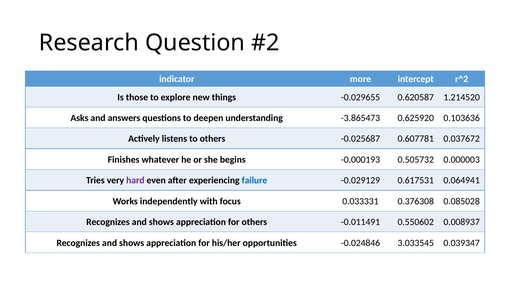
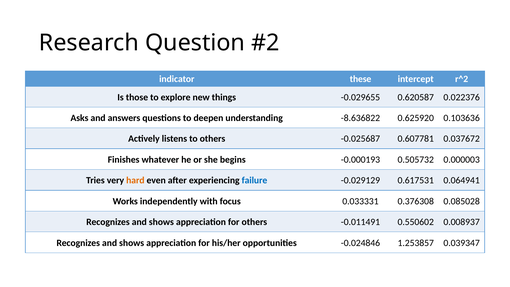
more: more -> these
1.214520: 1.214520 -> 0.022376
-3.865473: -3.865473 -> -8.636822
hard colour: purple -> orange
3.033545: 3.033545 -> 1.253857
